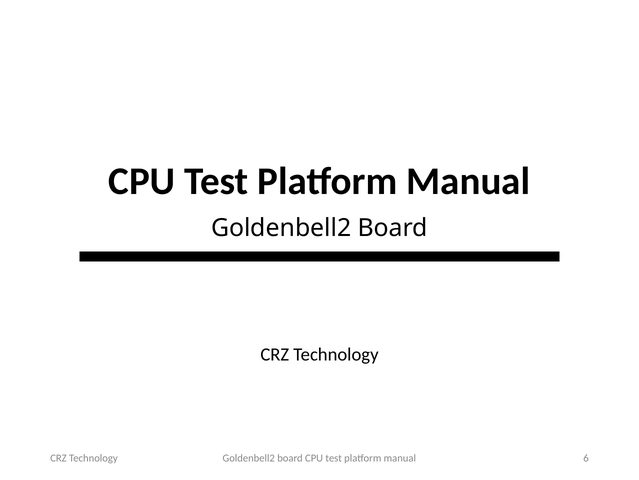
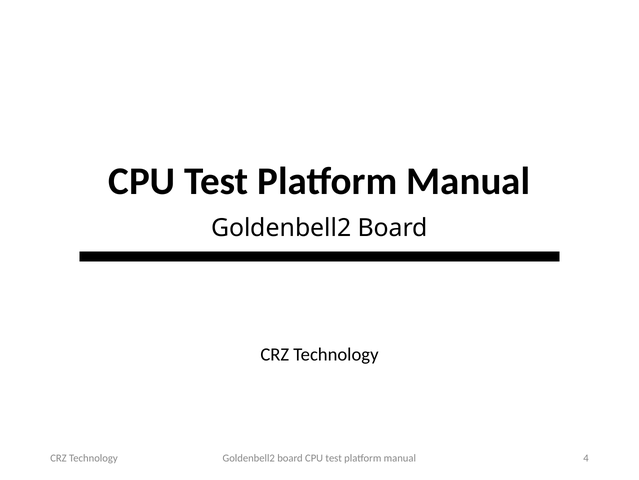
6: 6 -> 4
